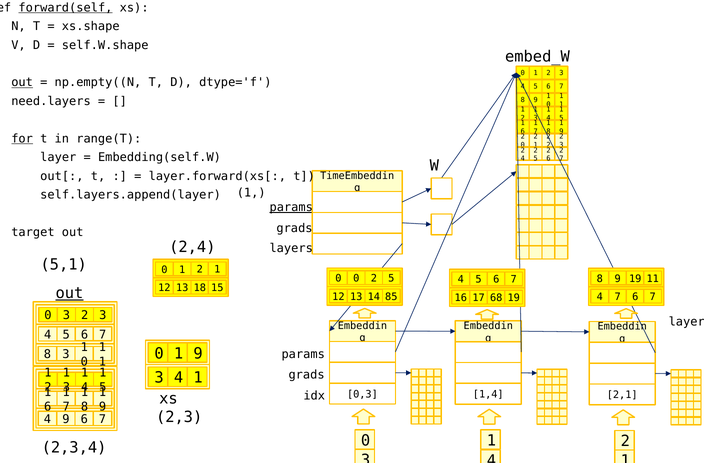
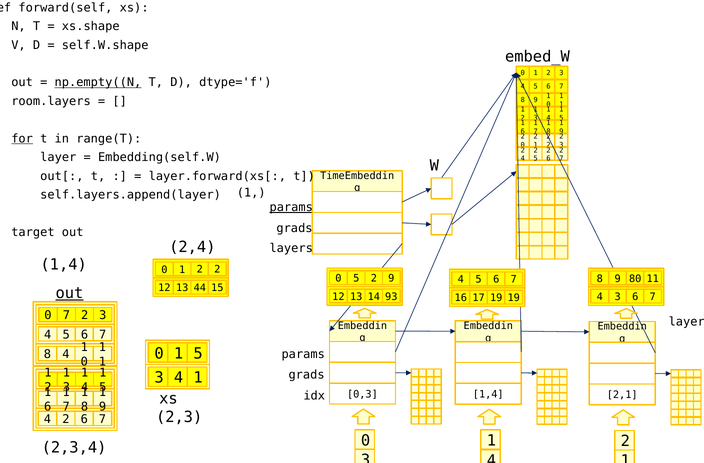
forward(self underline: present -> none
out at (22, 82) underline: present -> none
np.empty((N underline: none -> present
need.layers: need.layers -> room.layers
5,1 at (64, 264): 5,1 -> 1,4
0 1 2 1: 1 -> 2
0 0: 0 -> 5
5 at (391, 278): 5 -> 9
9 19: 19 -> 80
18: 18 -> 44
85: 85 -> 93
4 7: 7 -> 3
17 68: 68 -> 19
0 3: 3 -> 7
0 1 9: 9 -> 5
8 3: 3 -> 4
9 at (66, 419): 9 -> 2
